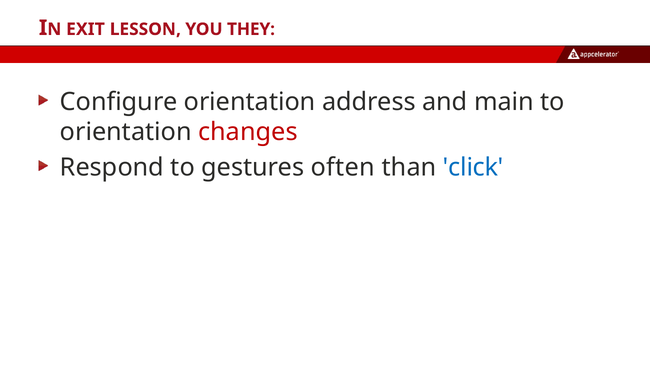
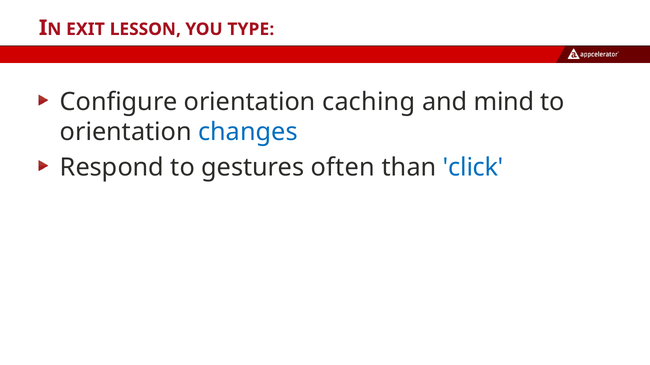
THEY: THEY -> TYPE
address: address -> caching
main: main -> mind
changes colour: red -> blue
